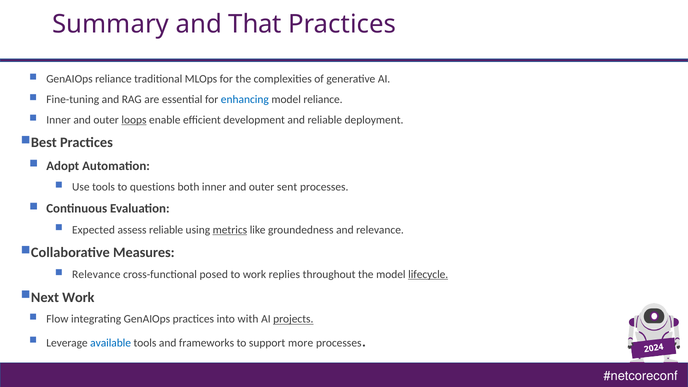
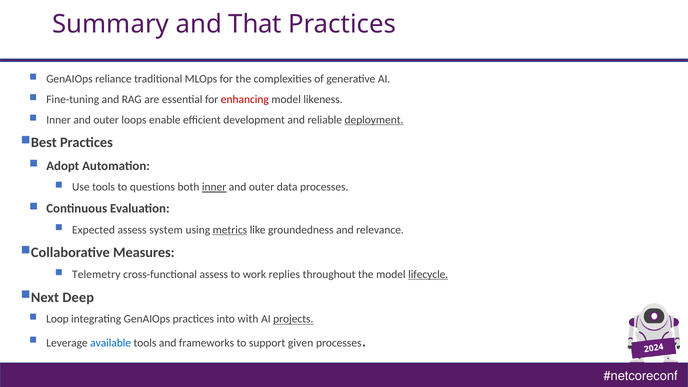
enhancing colour: blue -> red
model reliance: reliance -> likeness
loops underline: present -> none
deployment underline: none -> present
inner at (214, 187) underline: none -> present
sent: sent -> data
assess reliable: reliable -> system
Relevance at (96, 274): Relevance -> Telemetry
cross-functional posed: posed -> assess
Work at (78, 297): Work -> Deep
Flow: Flow -> Loop
more: more -> given
